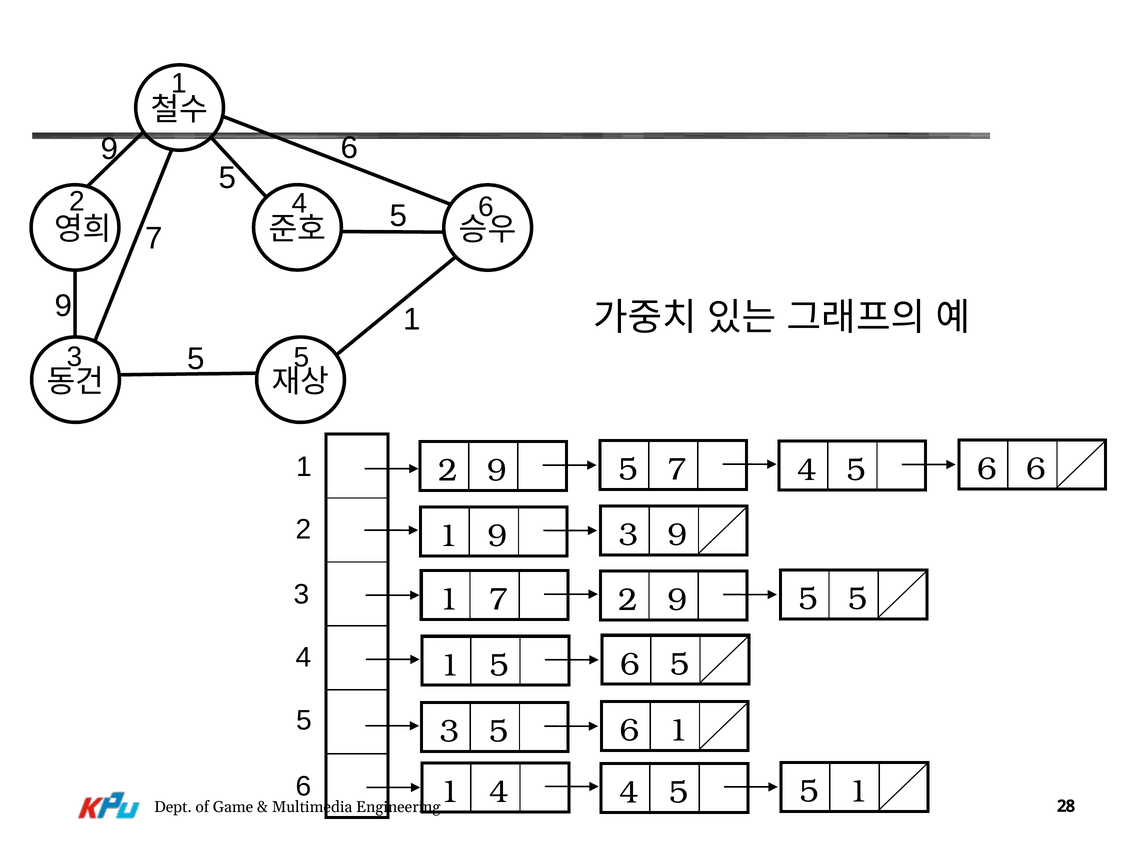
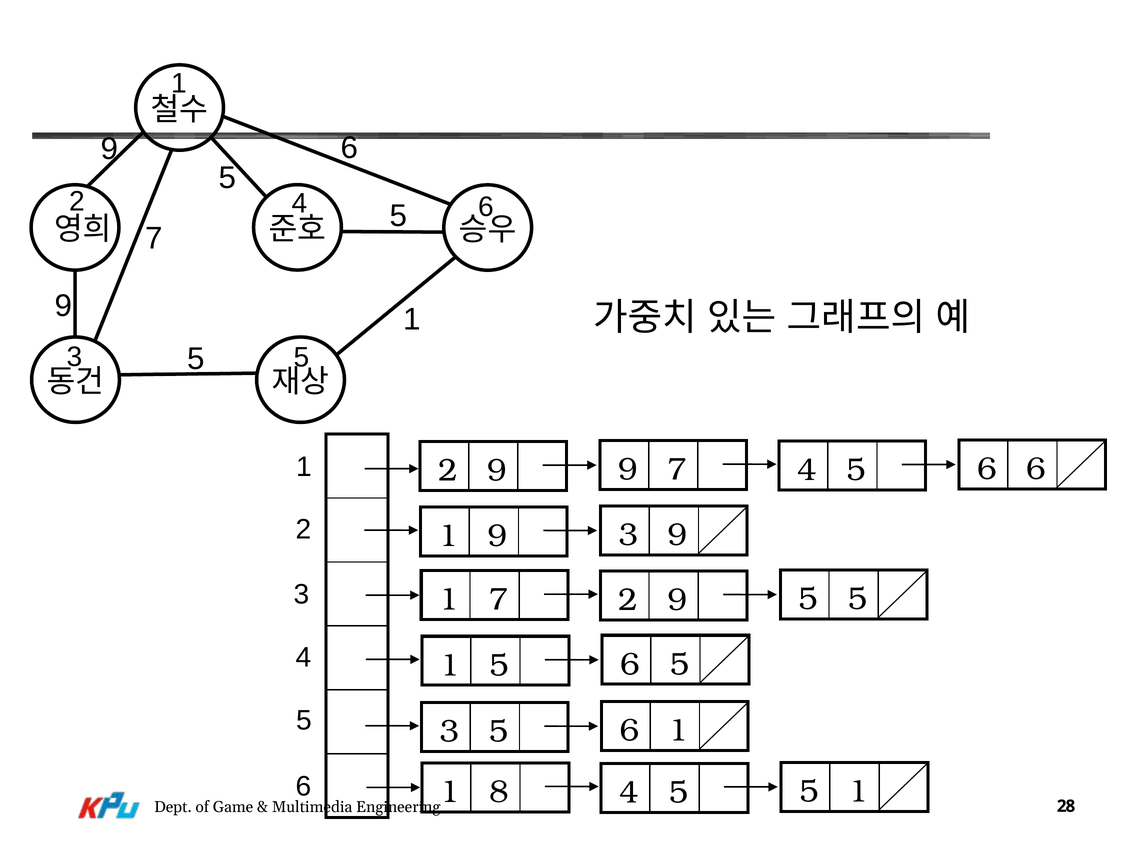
5 at (628, 469): 5 -> 9
1 4: 4 -> 8
